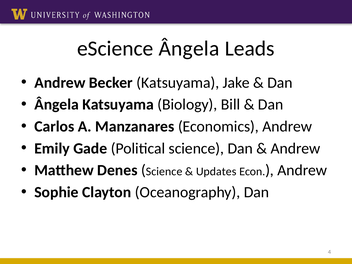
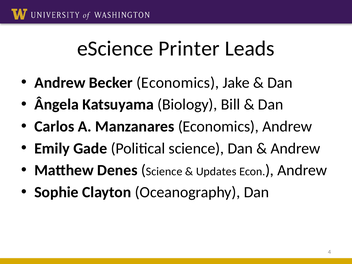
eScience Ângela: Ângela -> Printer
Becker Katsuyama: Katsuyama -> Economics
